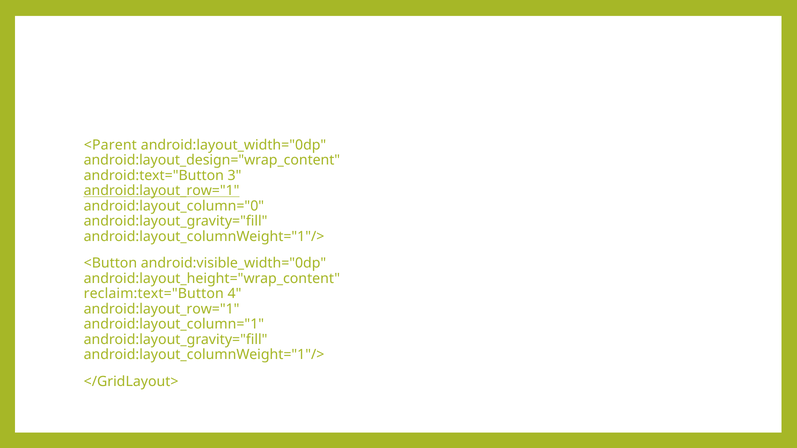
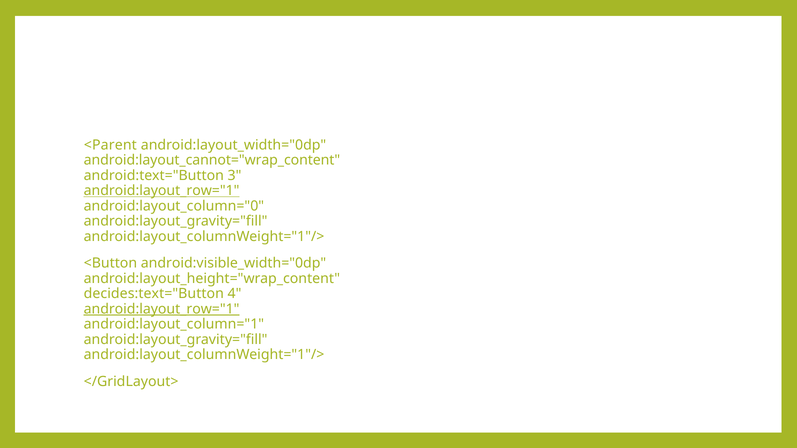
android:layout_design="wrap_content: android:layout_design="wrap_content -> android:layout_cannot="wrap_content
reclaim:text="Button: reclaim:text="Button -> decides:text="Button
android:layout_row="1 at (162, 309) underline: none -> present
